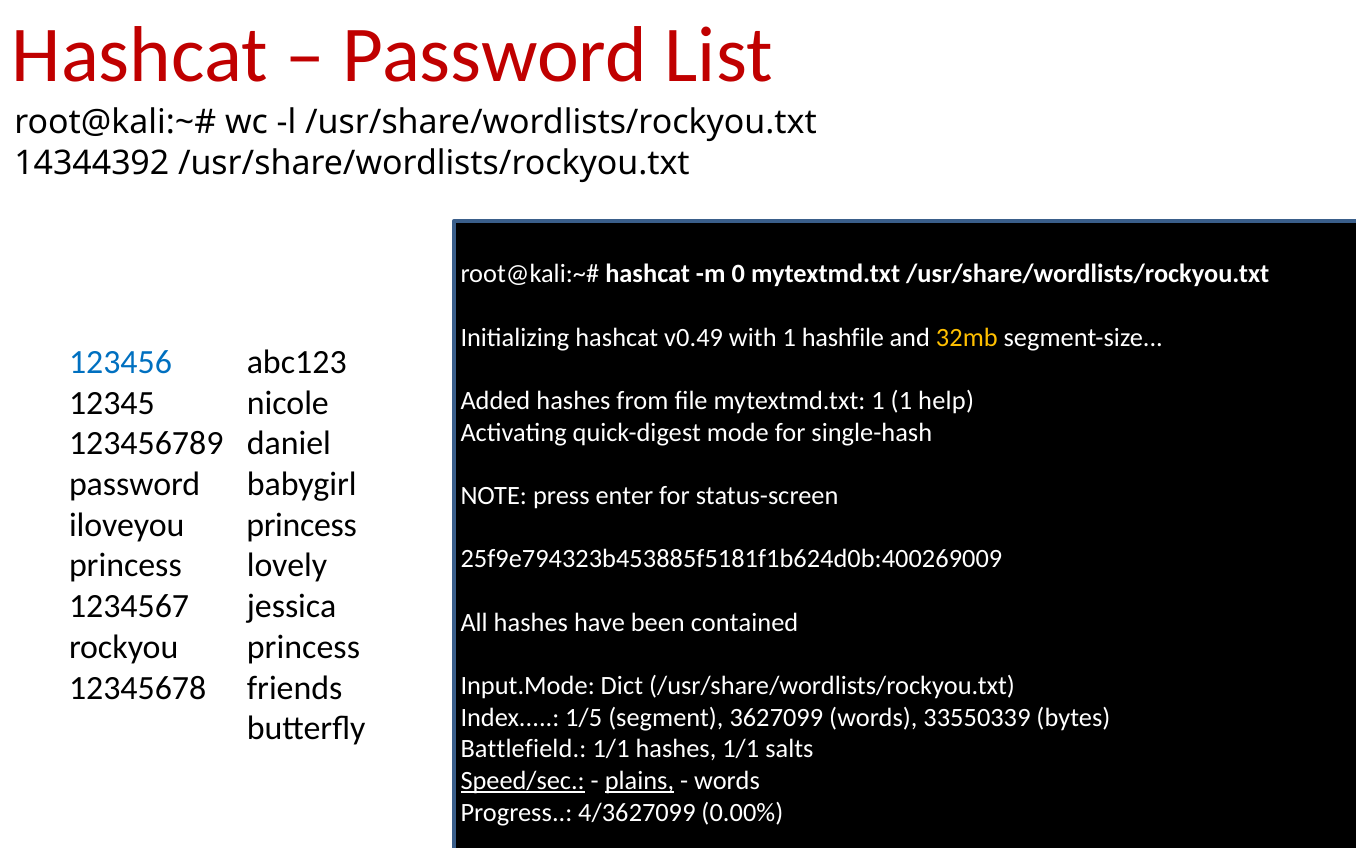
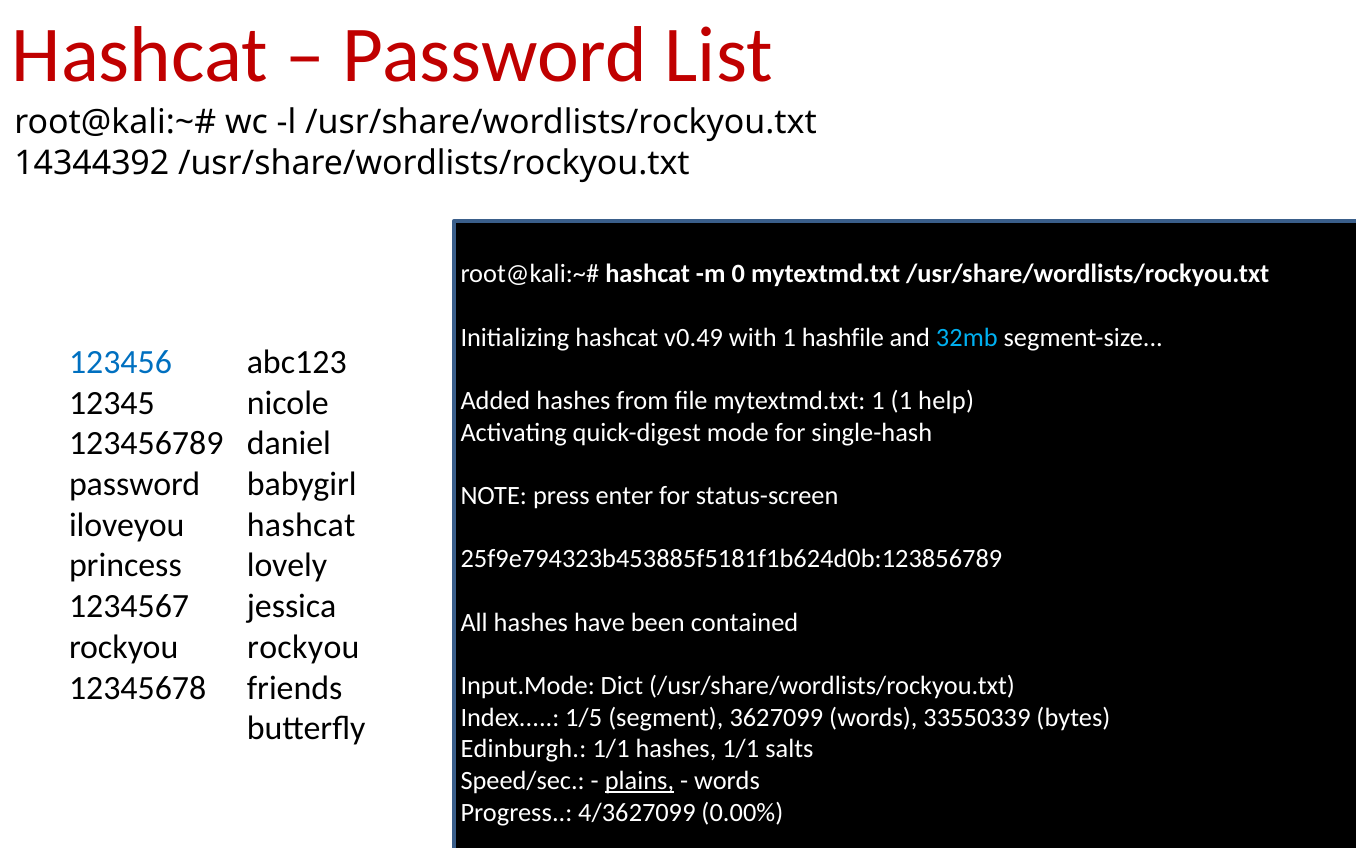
32mb colour: yellow -> light blue
princess at (302, 525): princess -> hashcat
25f9e794323b453885f5181f1b624d0b:400269009: 25f9e794323b453885f5181f1b624d0b:400269009 -> 25f9e794323b453885f5181f1b624d0b:123856789
princess at (303, 647): princess -> rockyou
Battlefield: Battlefield -> Edinburgh
Speed/sec underline: present -> none
